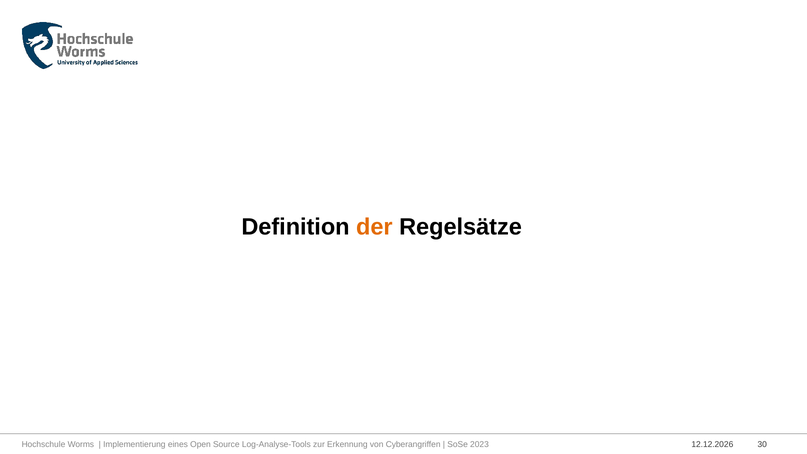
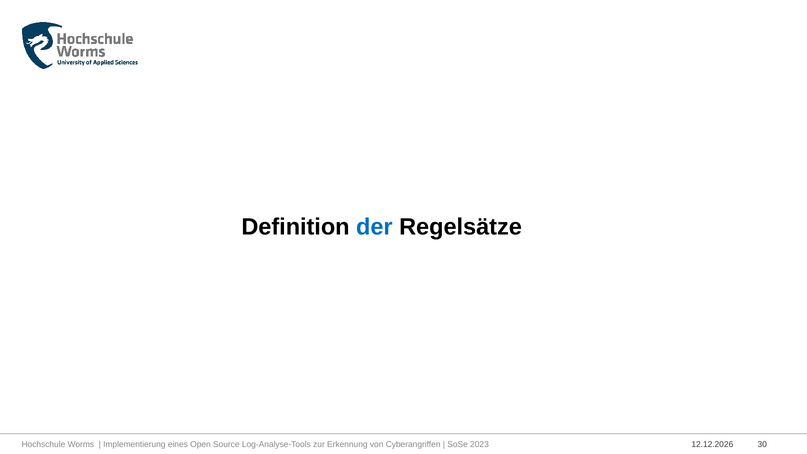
der colour: orange -> blue
